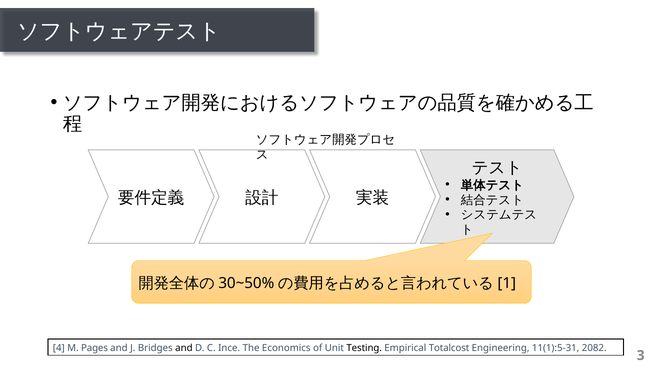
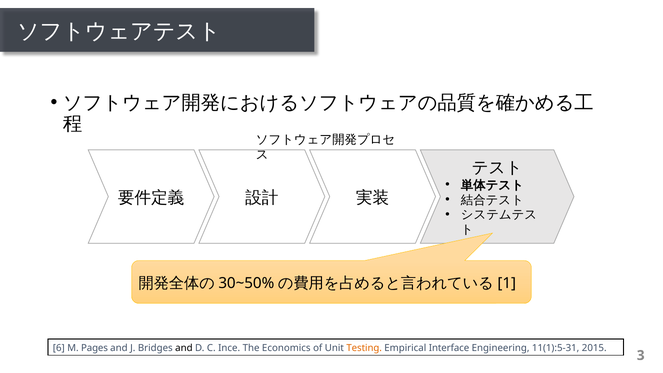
4: 4 -> 6
Testing colour: black -> orange
Totalcost: Totalcost -> Interface
2082: 2082 -> 2015
